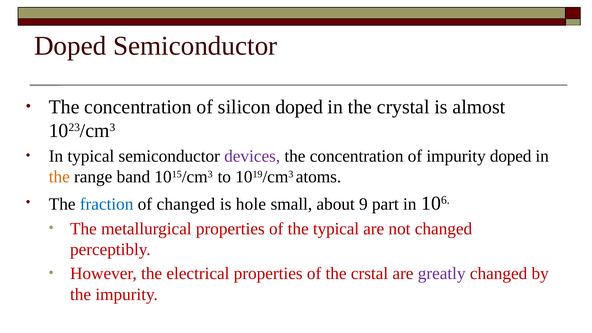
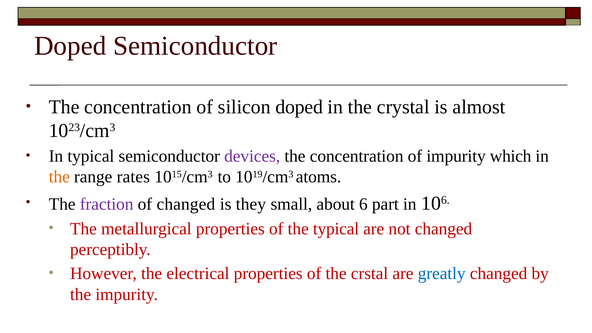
impurity doped: doped -> which
band: band -> rates
fraction colour: blue -> purple
hole: hole -> they
9: 9 -> 6
greatly colour: purple -> blue
